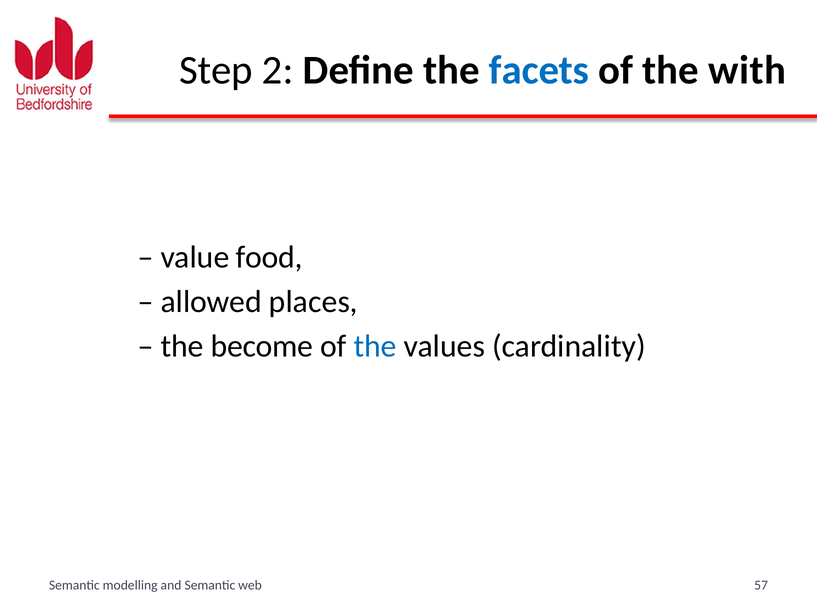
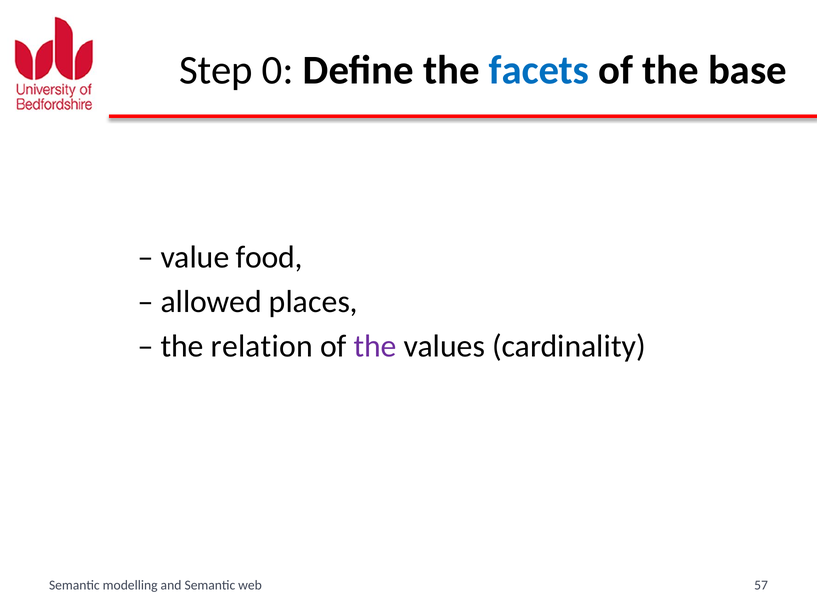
2: 2 -> 0
with: with -> base
become: become -> relation
the at (375, 346) colour: blue -> purple
